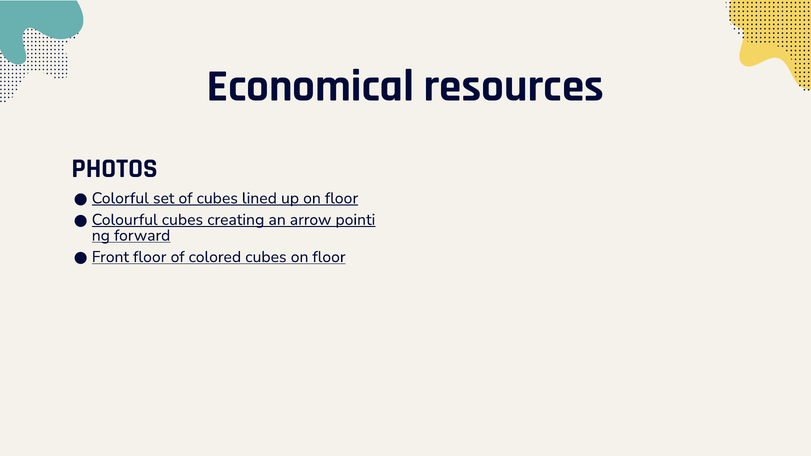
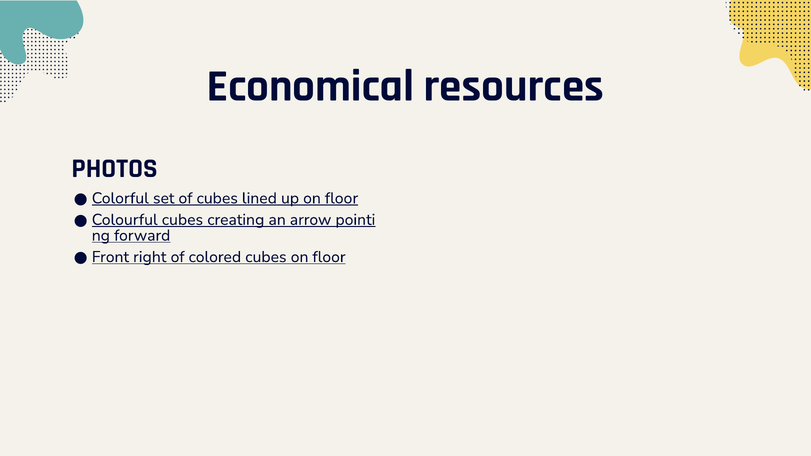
Front floor: floor -> right
